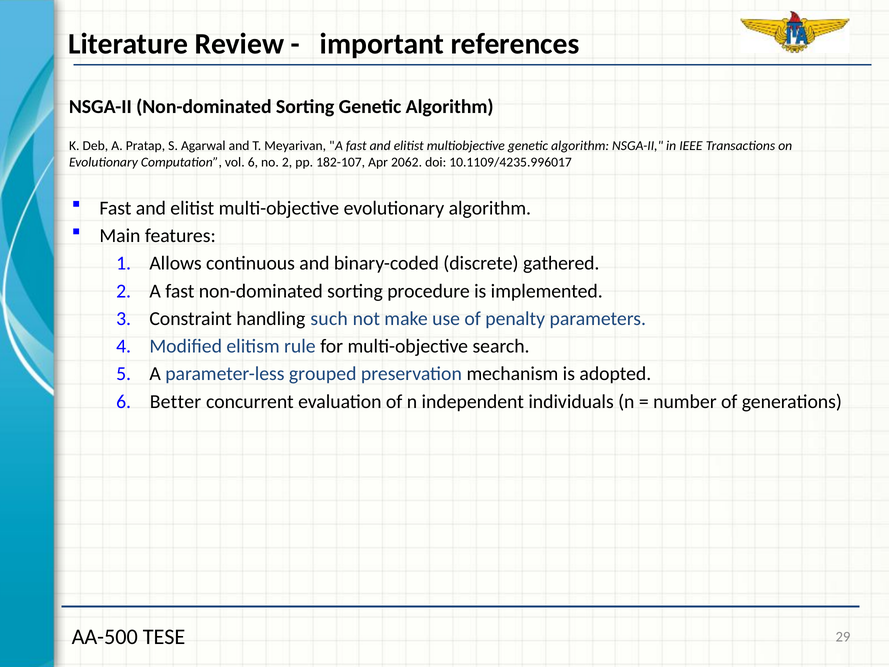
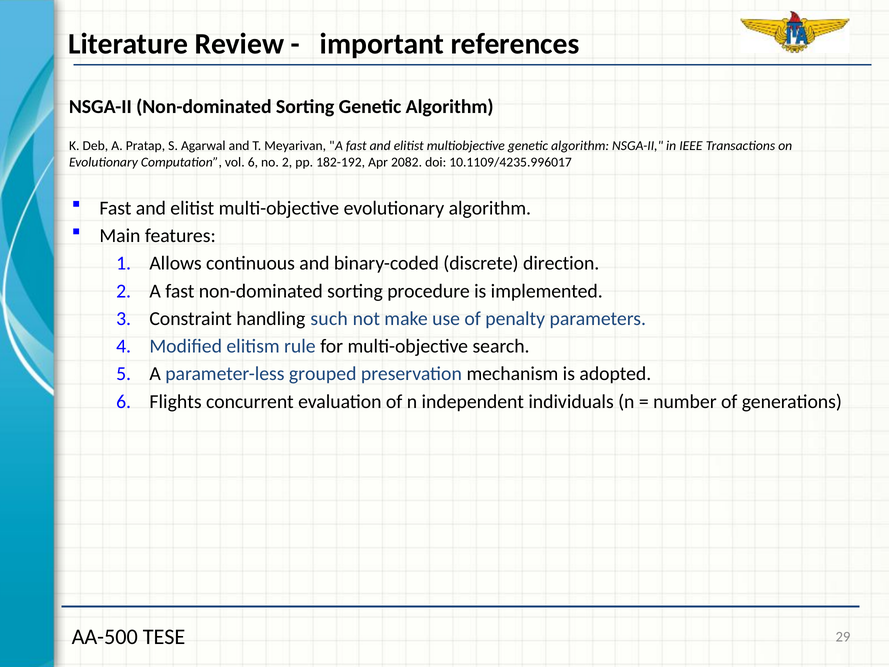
182-107: 182-107 -> 182-192
2062: 2062 -> 2082
gathered: gathered -> direction
Better: Better -> Flights
